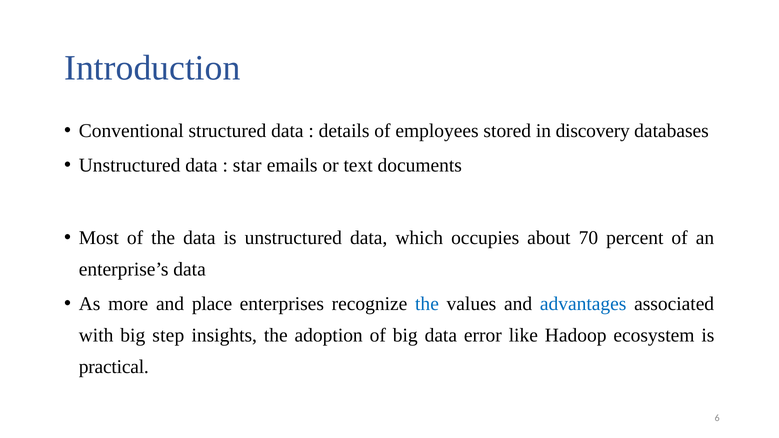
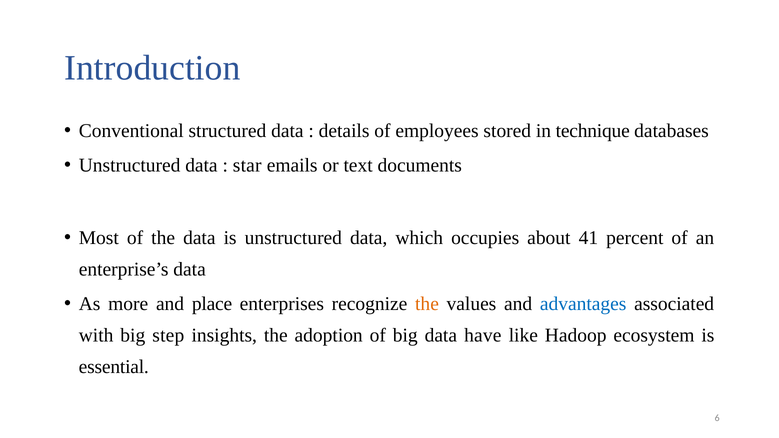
discovery: discovery -> technique
70: 70 -> 41
the at (427, 304) colour: blue -> orange
error: error -> have
practical: practical -> essential
